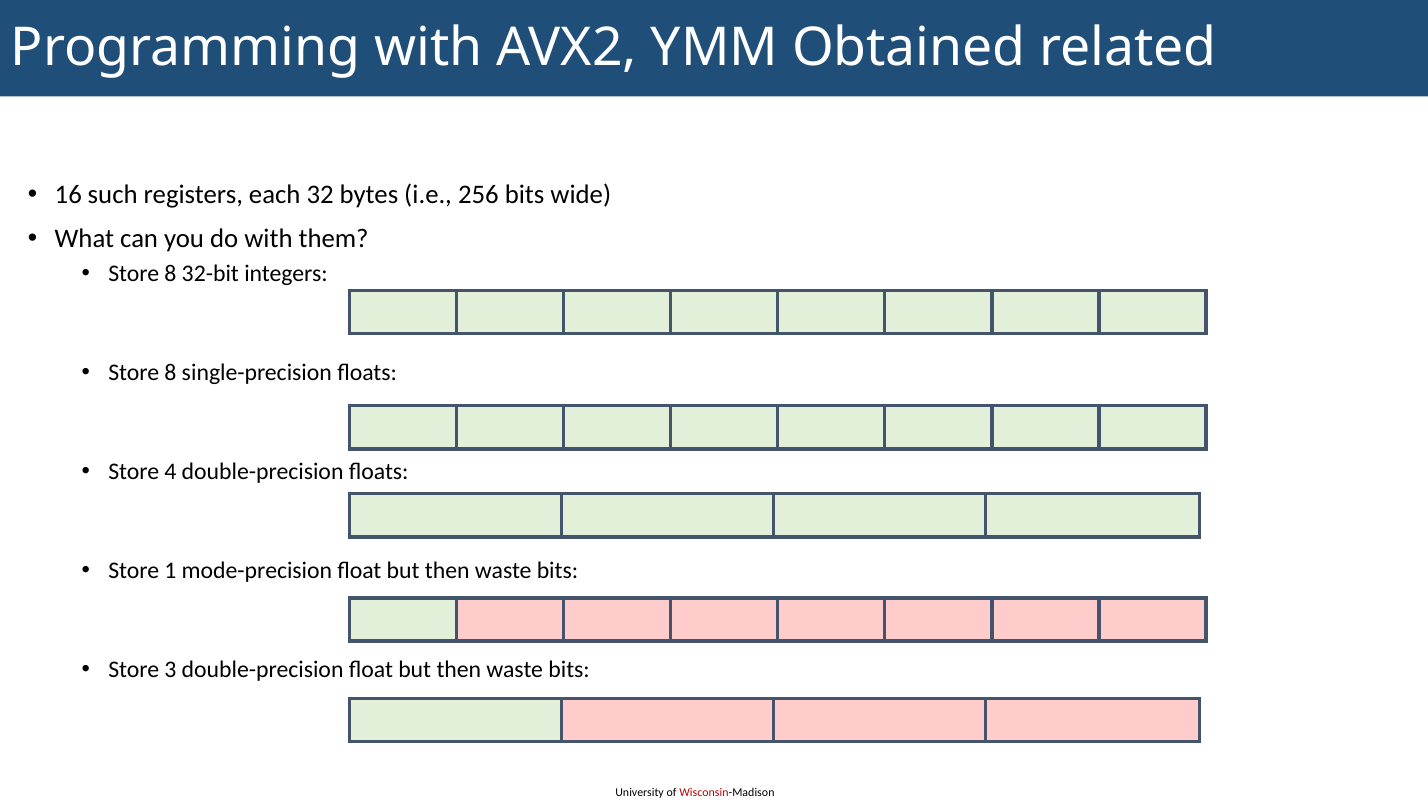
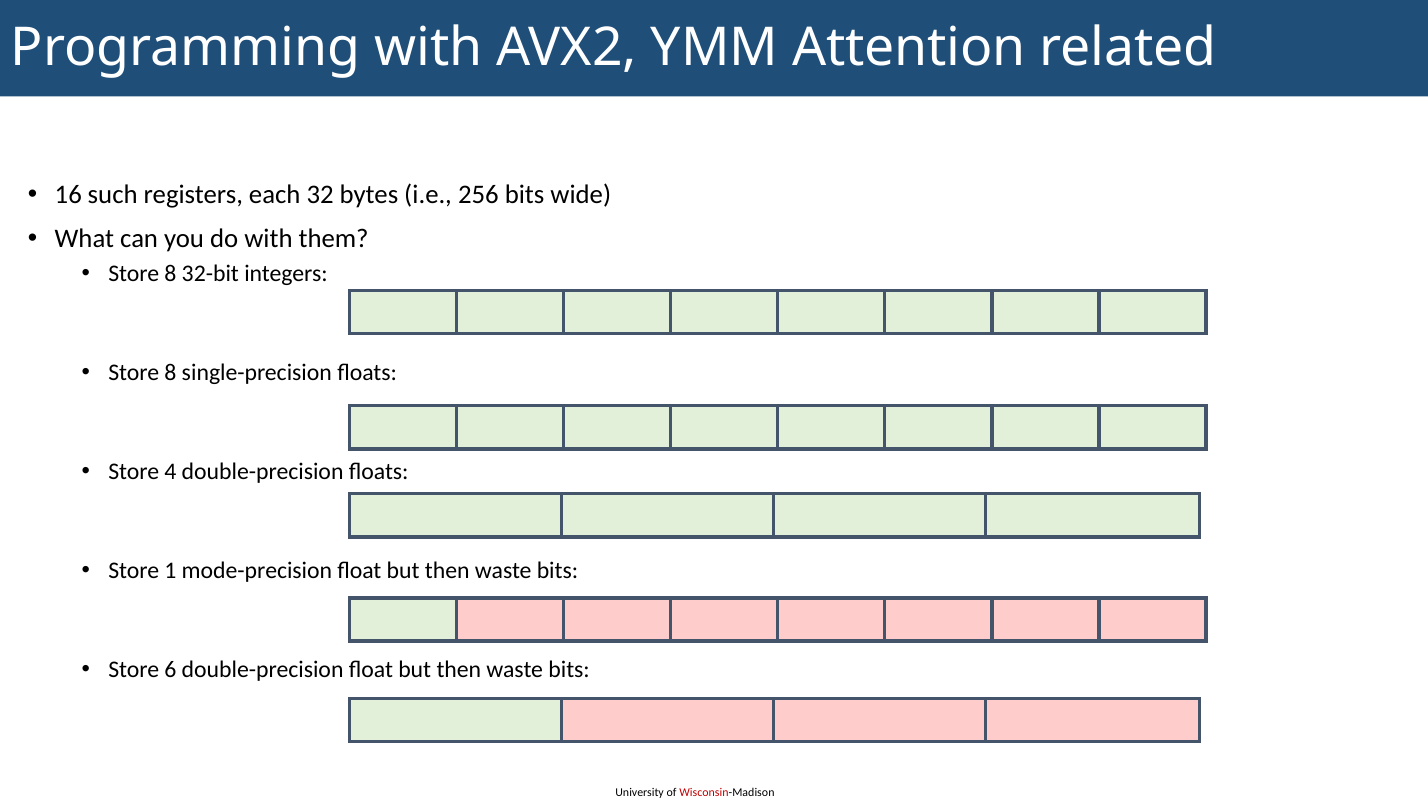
Obtained: Obtained -> Attention
3: 3 -> 6
